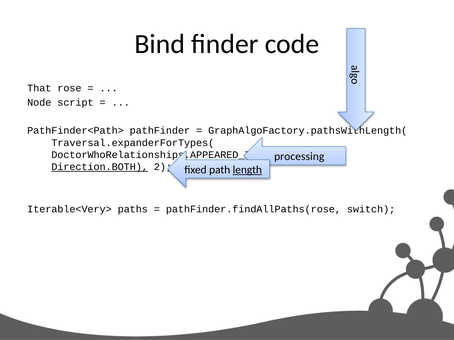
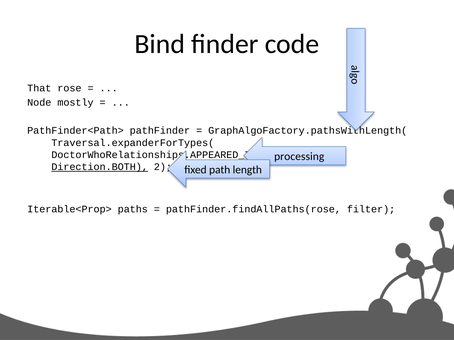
script: script -> mostly
length underline: present -> none
Iterable<Very>: Iterable<Very> -> Iterable<Prop>
switch: switch -> filter
